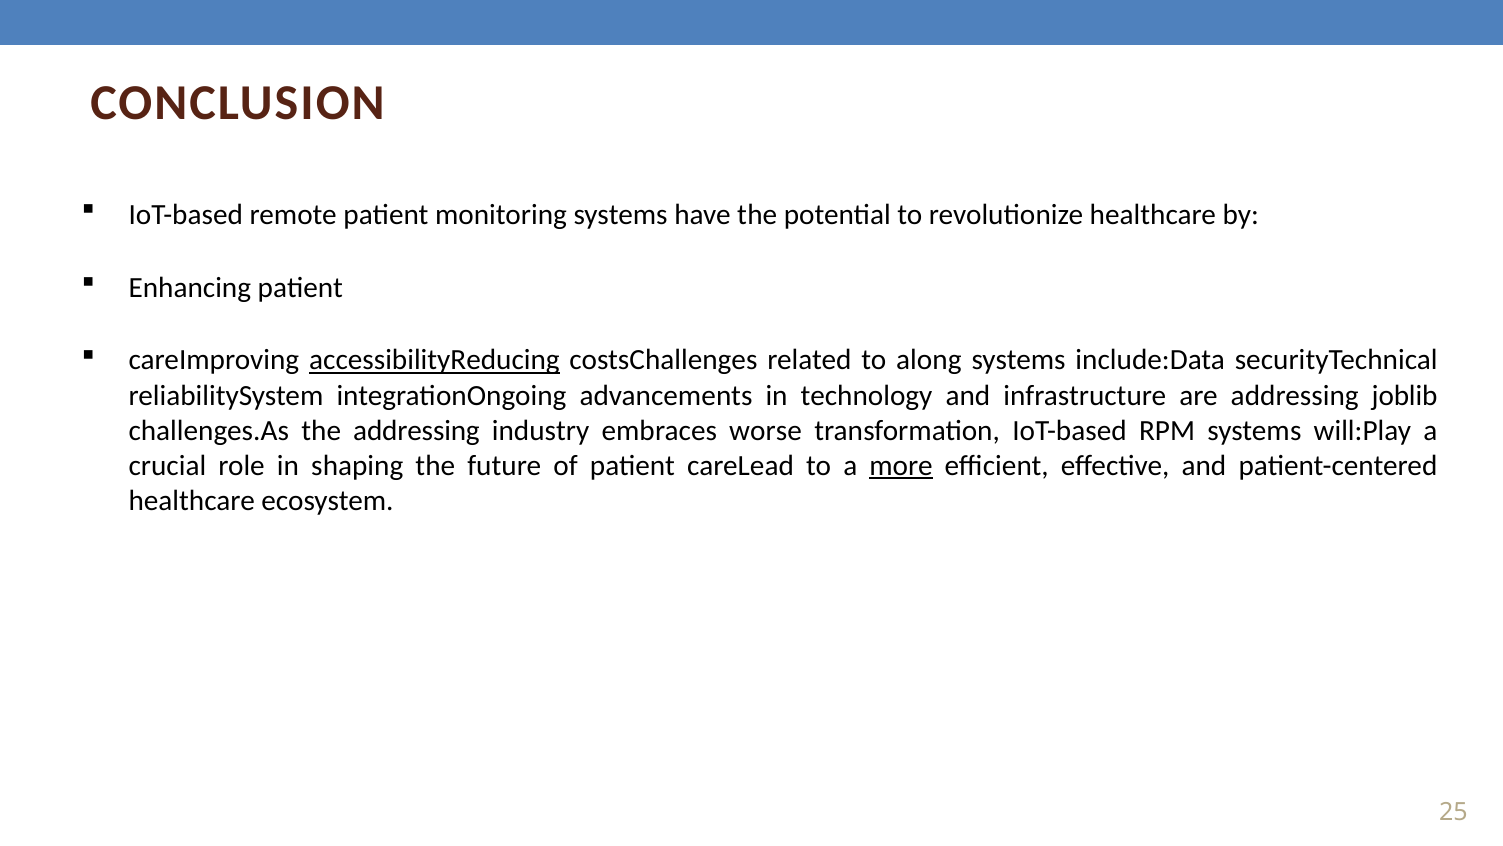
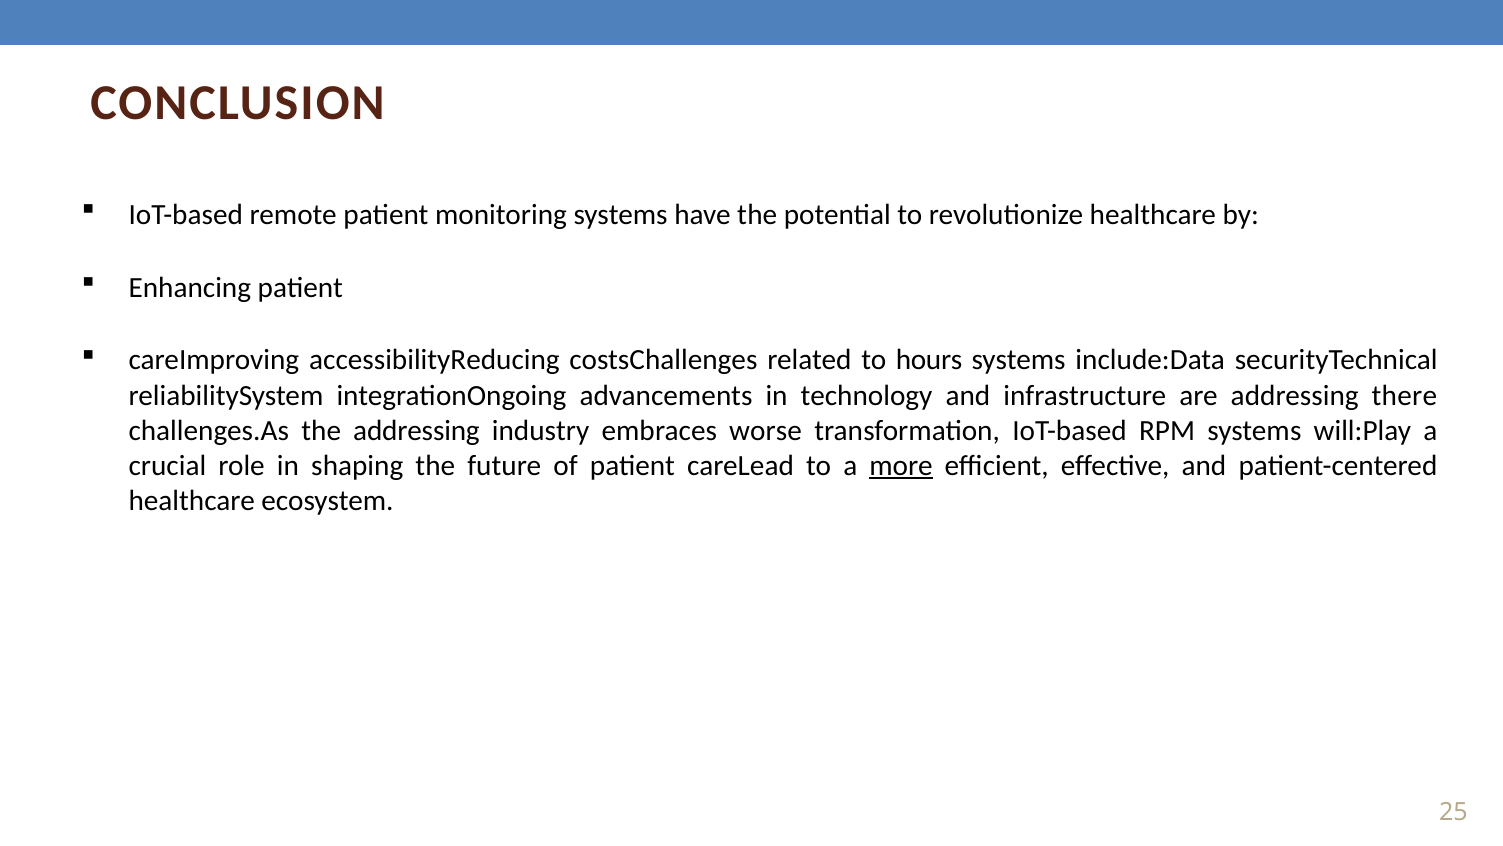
accessibilityReducing underline: present -> none
along: along -> hours
joblib: joblib -> there
